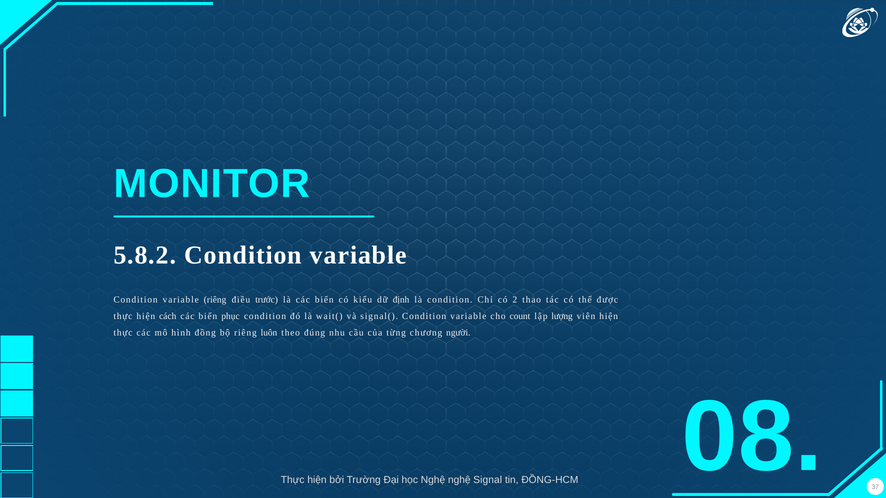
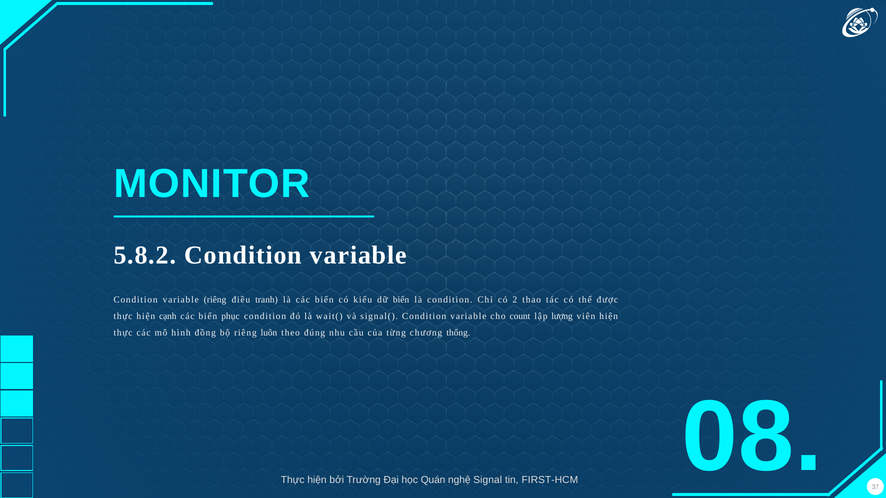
trước: trước -> tranh
dữ định: định -> biển
cách: cách -> cạnh
người: người -> thống
học Nghệ: Nghệ -> Quán
ĐỒNG-HCM: ĐỒNG-HCM -> FIRST-HCM
